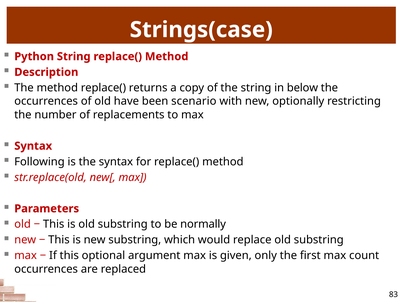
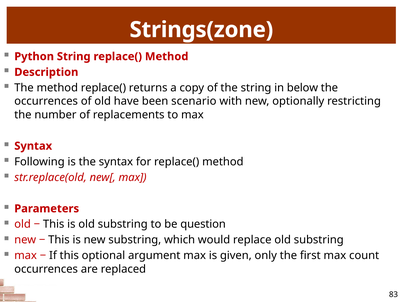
Strings(case: Strings(case -> Strings(zone
normally: normally -> question
